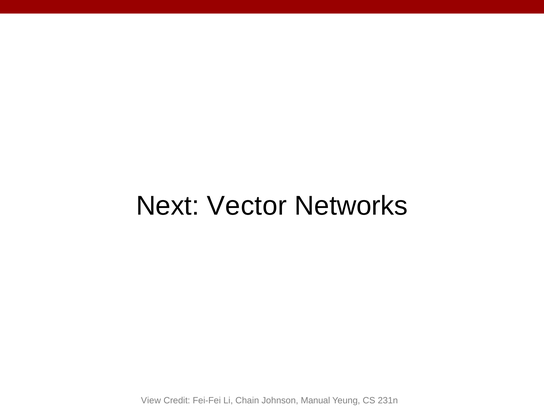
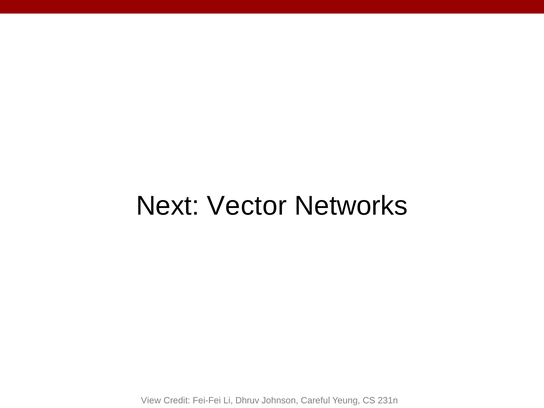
Chain: Chain -> Dhruv
Manual: Manual -> Careful
